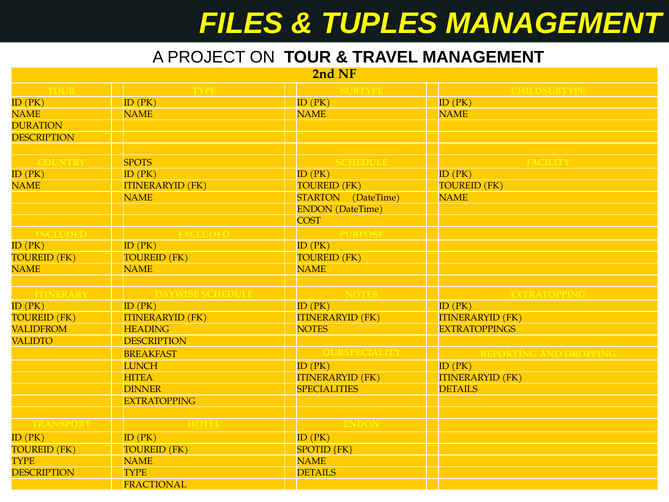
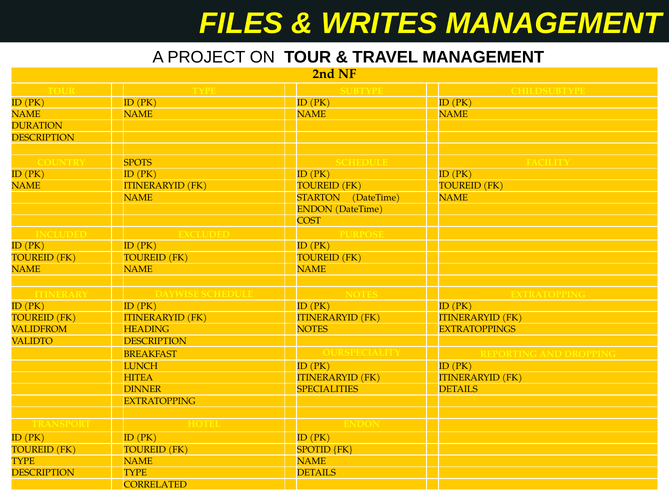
TUPLES: TUPLES -> WRITES
FRACTIONAL: FRACTIONAL -> CORRELATED
